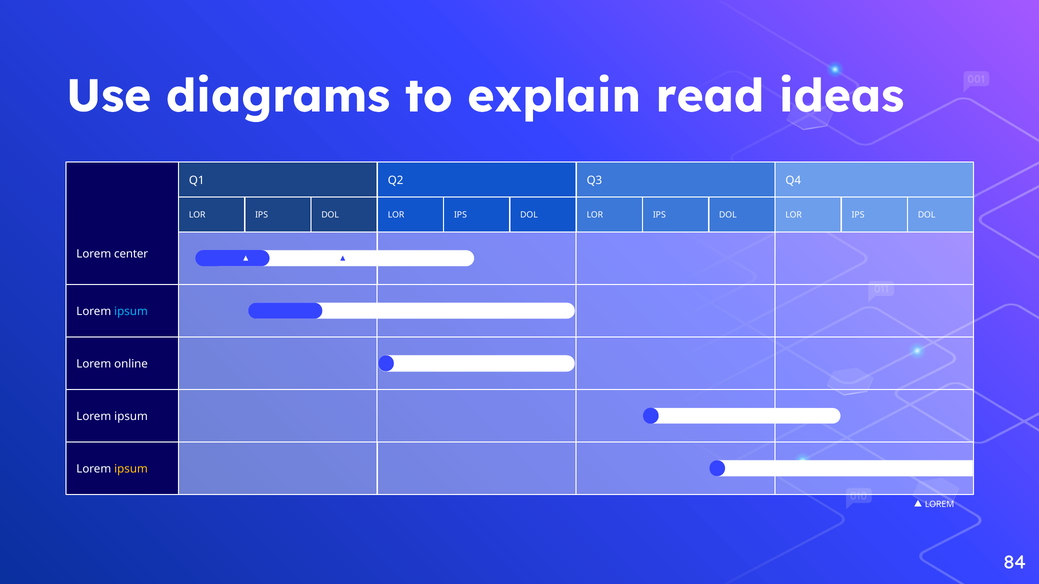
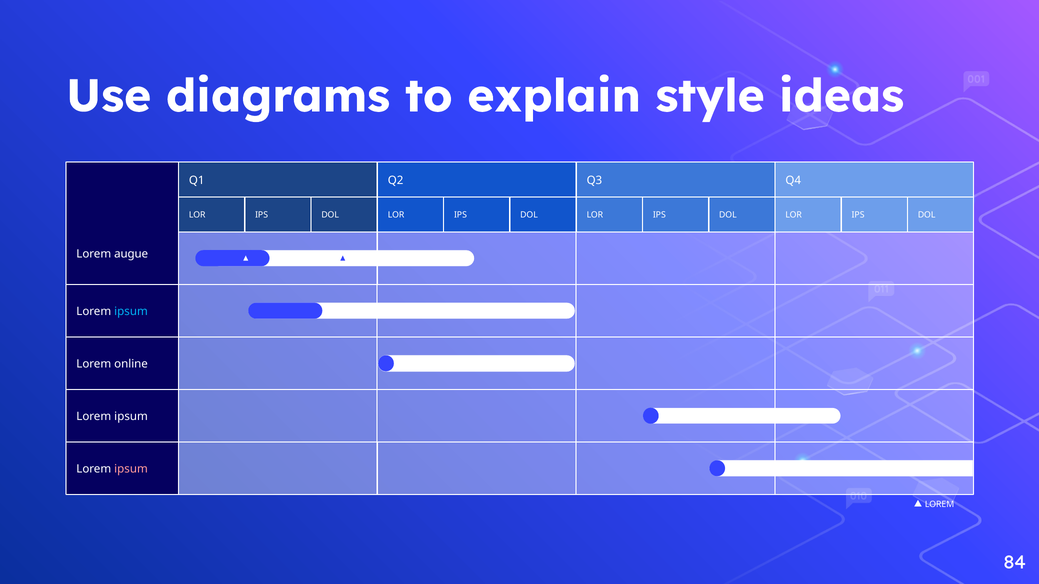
read: read -> style
center: center -> augue
ipsum at (131, 469) colour: yellow -> pink
